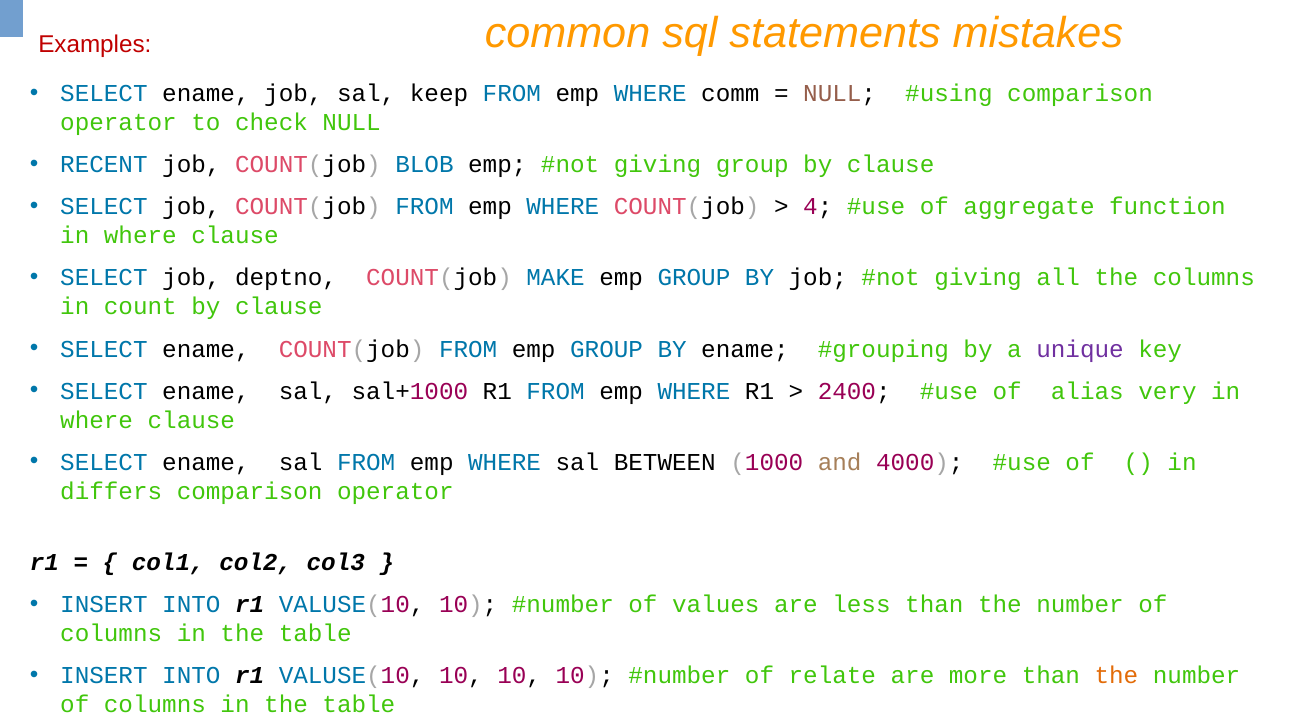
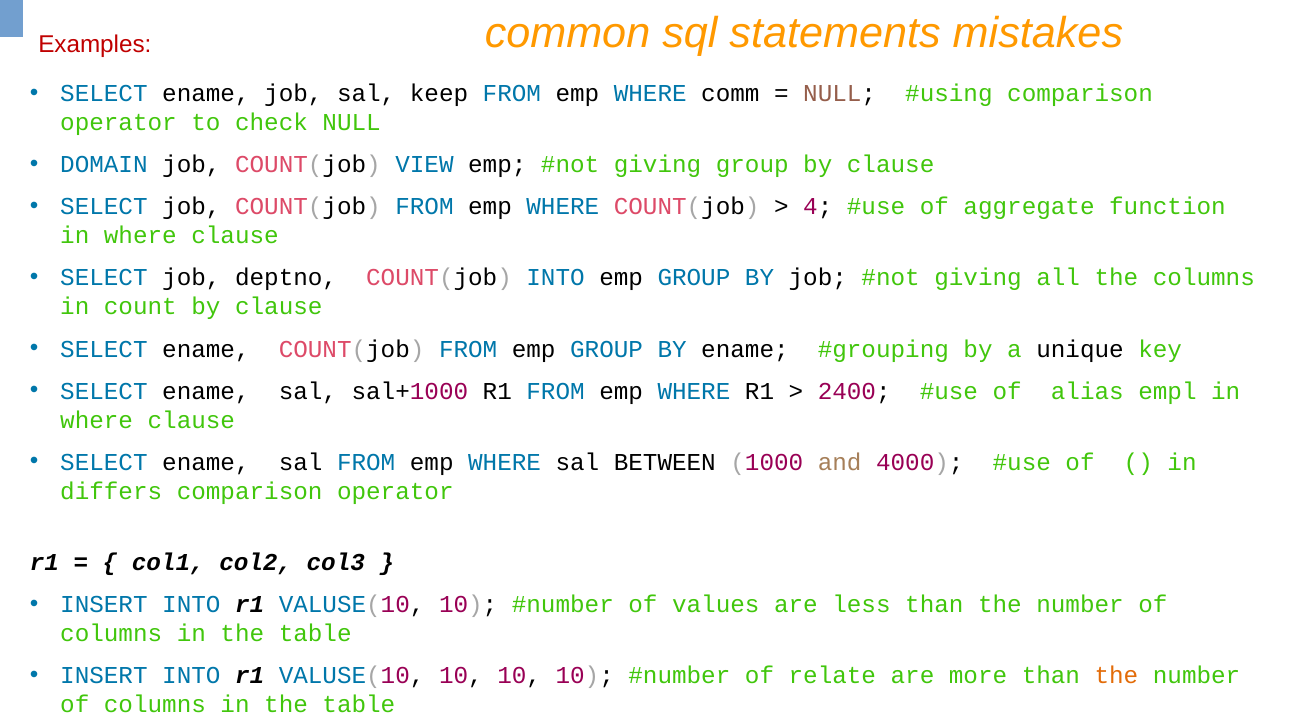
RECENT: RECENT -> DOMAIN
BLOB: BLOB -> VIEW
COUNT(job MAKE: MAKE -> INTO
unique colour: purple -> black
very: very -> empl
